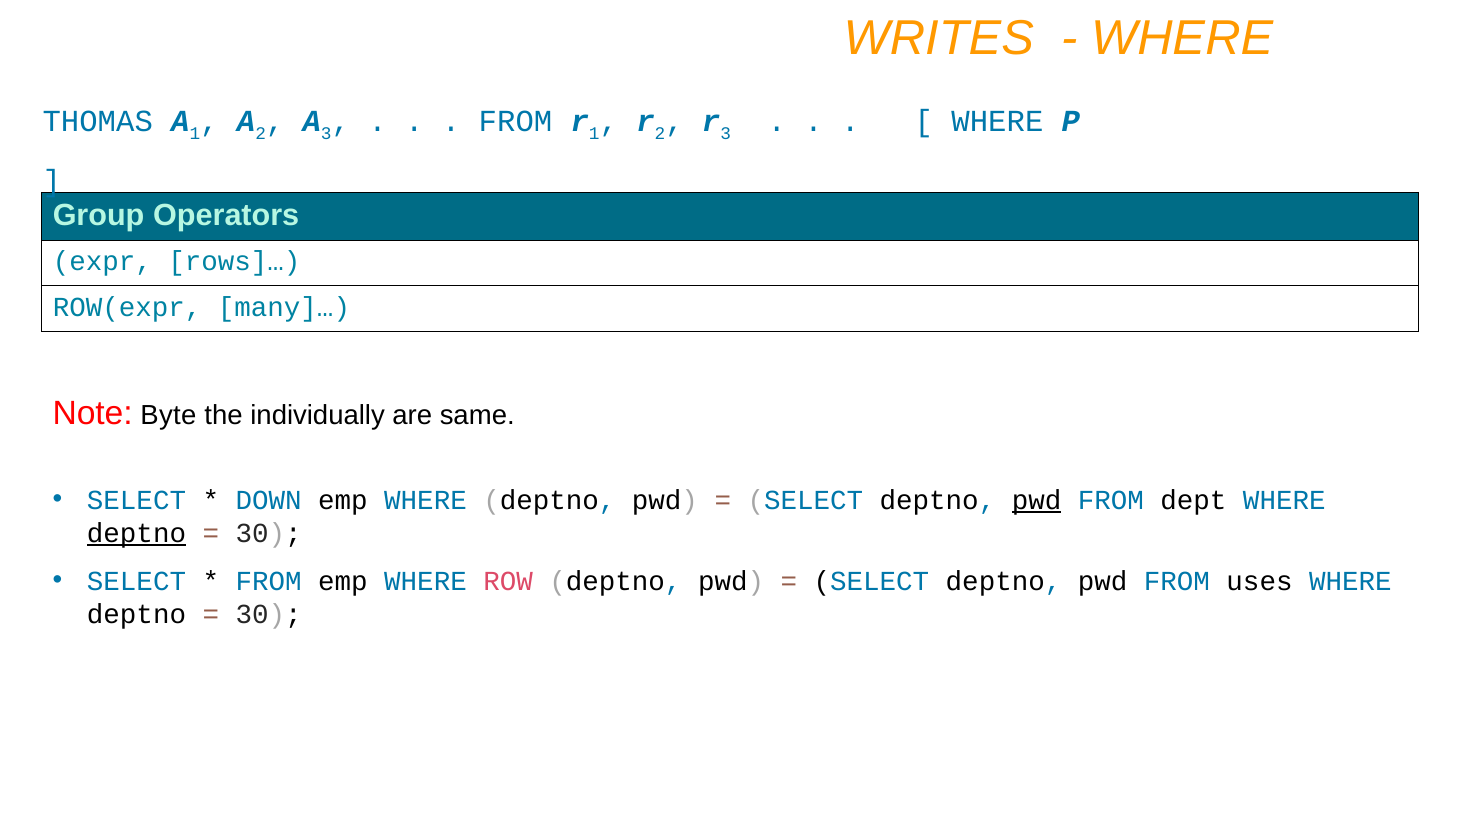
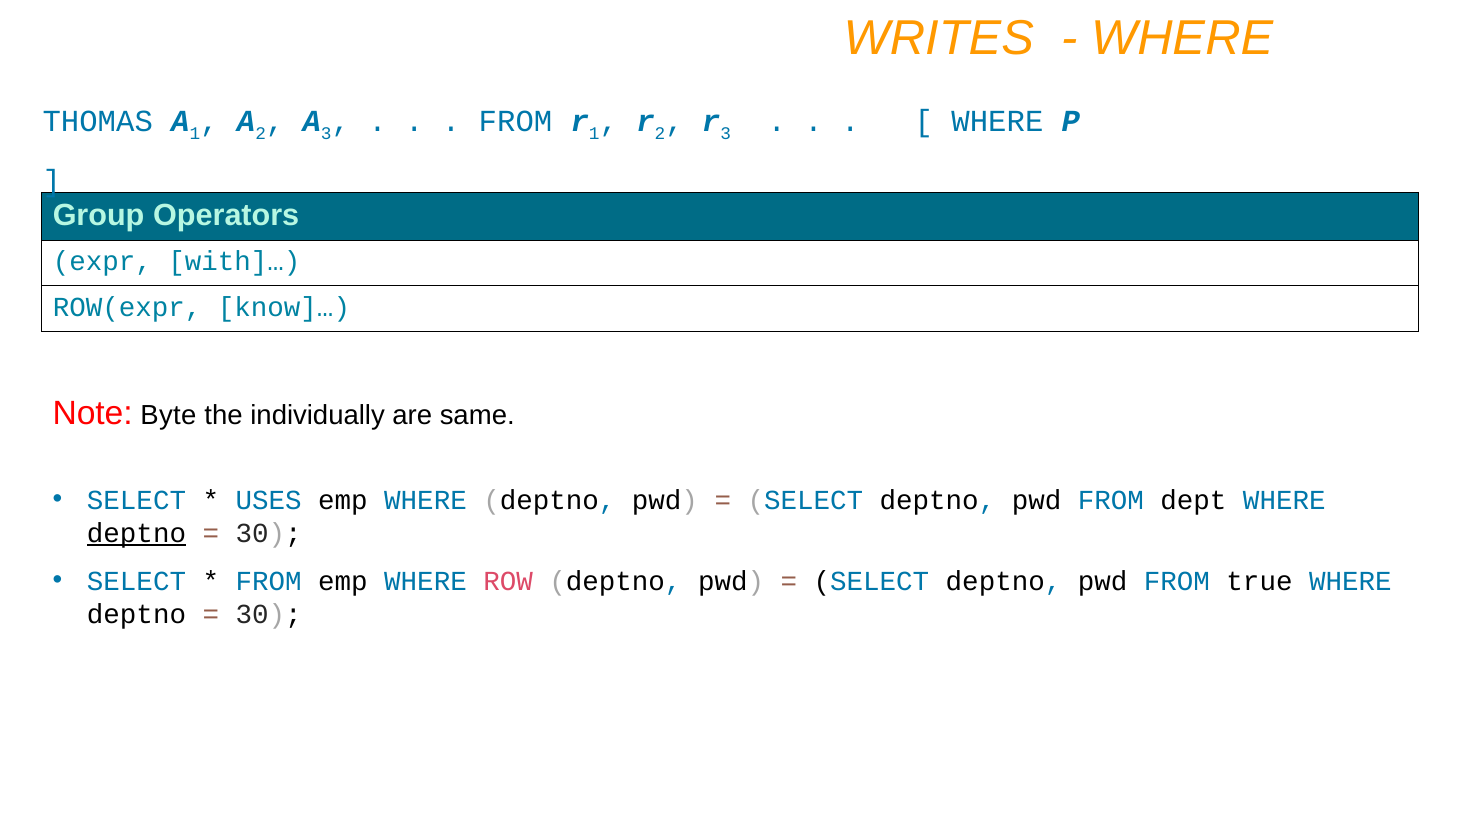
rows]…: rows]… -> with]…
many]…: many]… -> know]…
DOWN: DOWN -> USES
pwd at (1037, 500) underline: present -> none
uses: uses -> true
